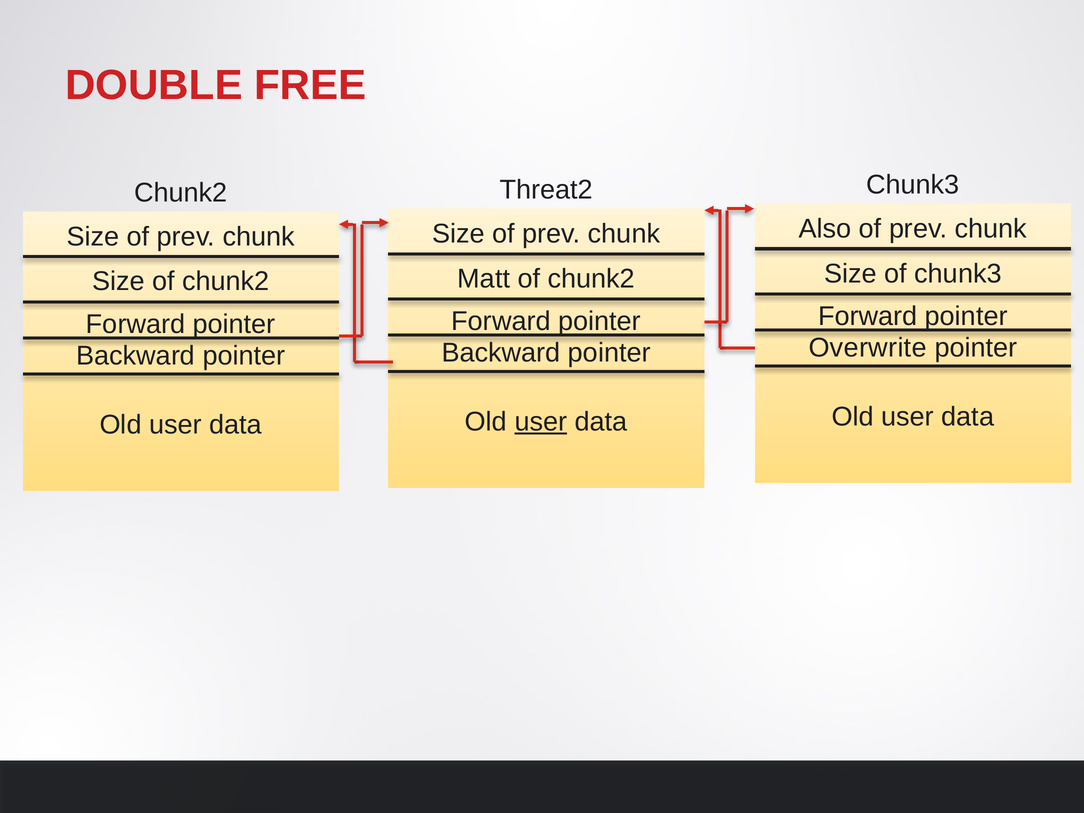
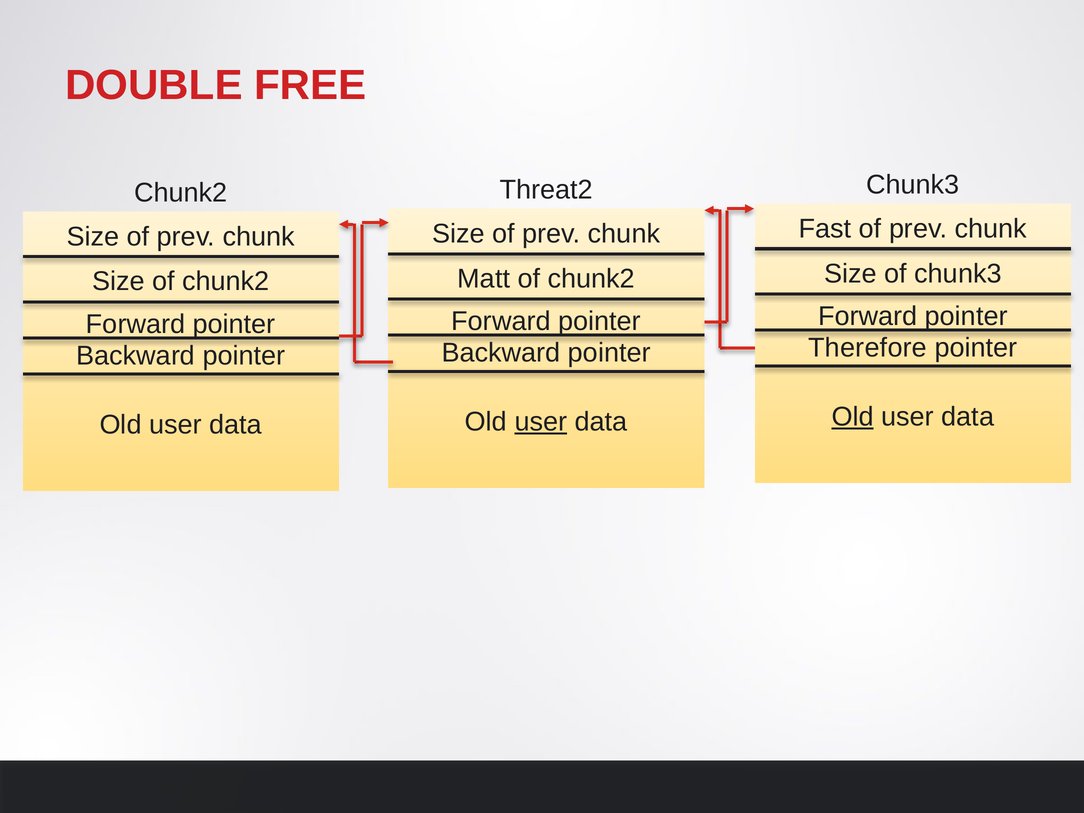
Also: Also -> Fast
Overwrite: Overwrite -> Therefore
Old at (853, 417) underline: none -> present
